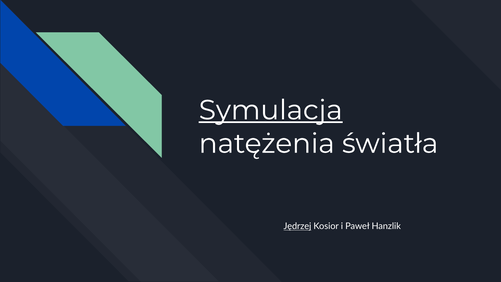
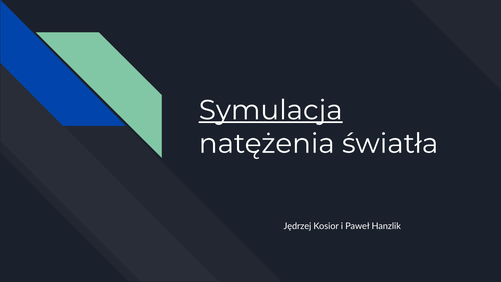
Jędrzej underline: present -> none
